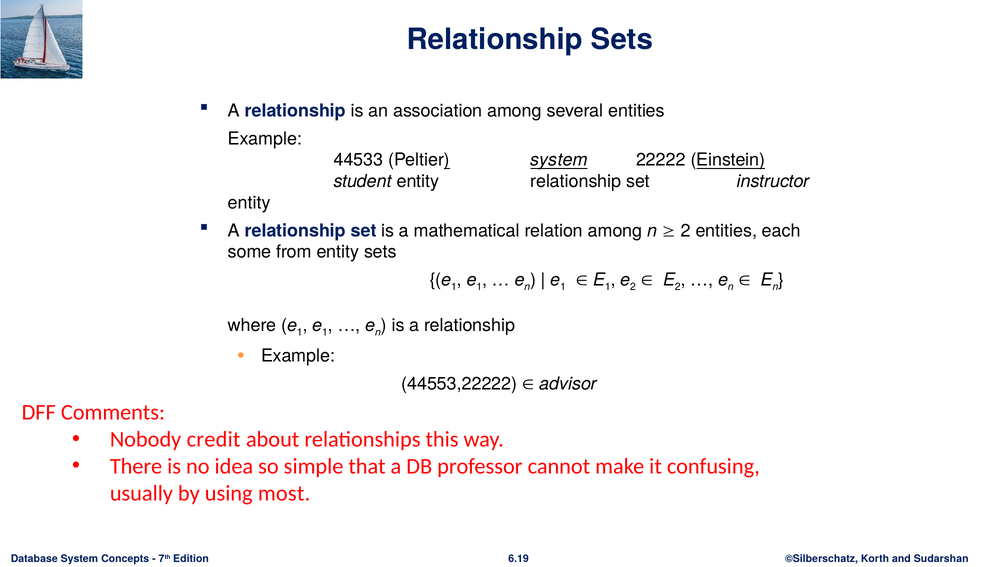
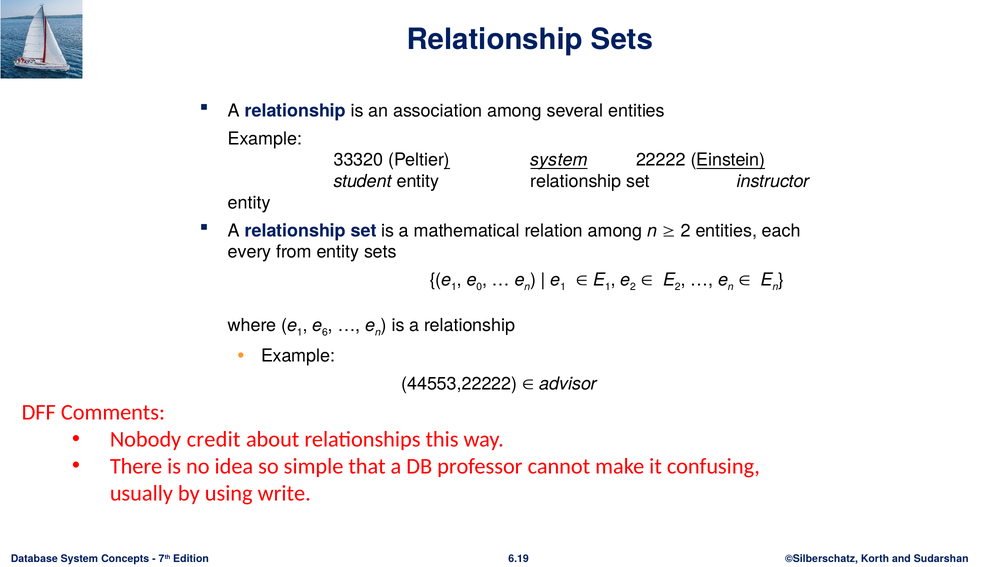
44533: 44533 -> 33320
some: some -> every
1 at (479, 287): 1 -> 0
1 at (325, 332): 1 -> 6
most: most -> write
